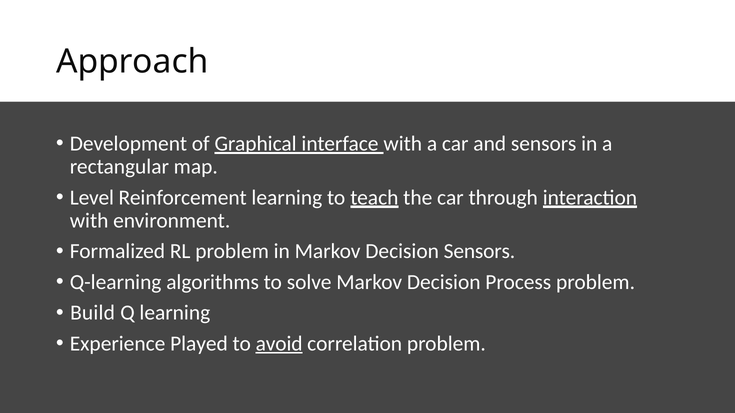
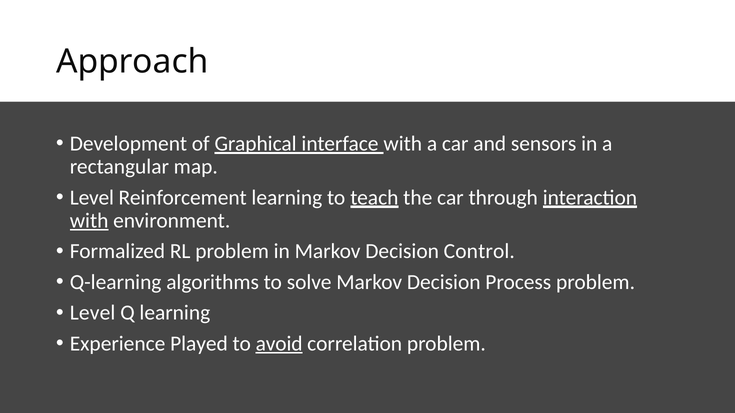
with at (89, 221) underline: none -> present
Decision Sensors: Sensors -> Control
Build at (93, 313): Build -> Level
